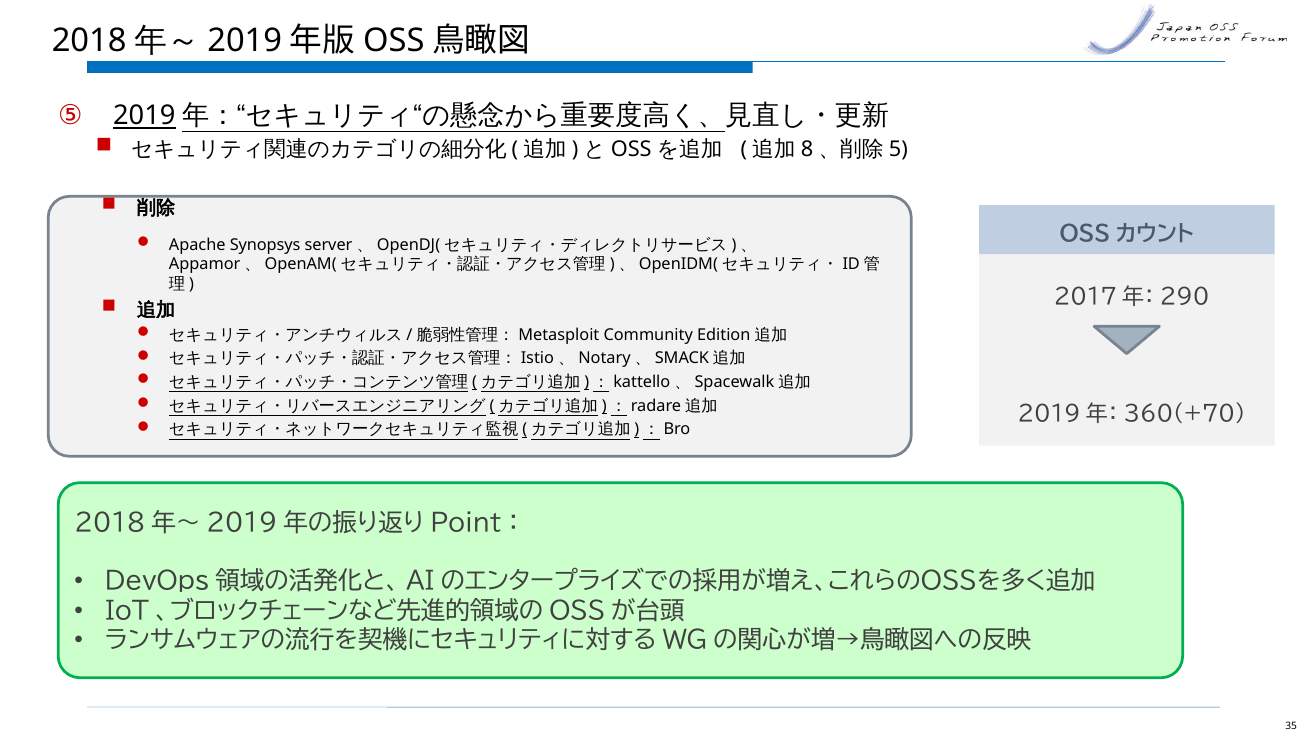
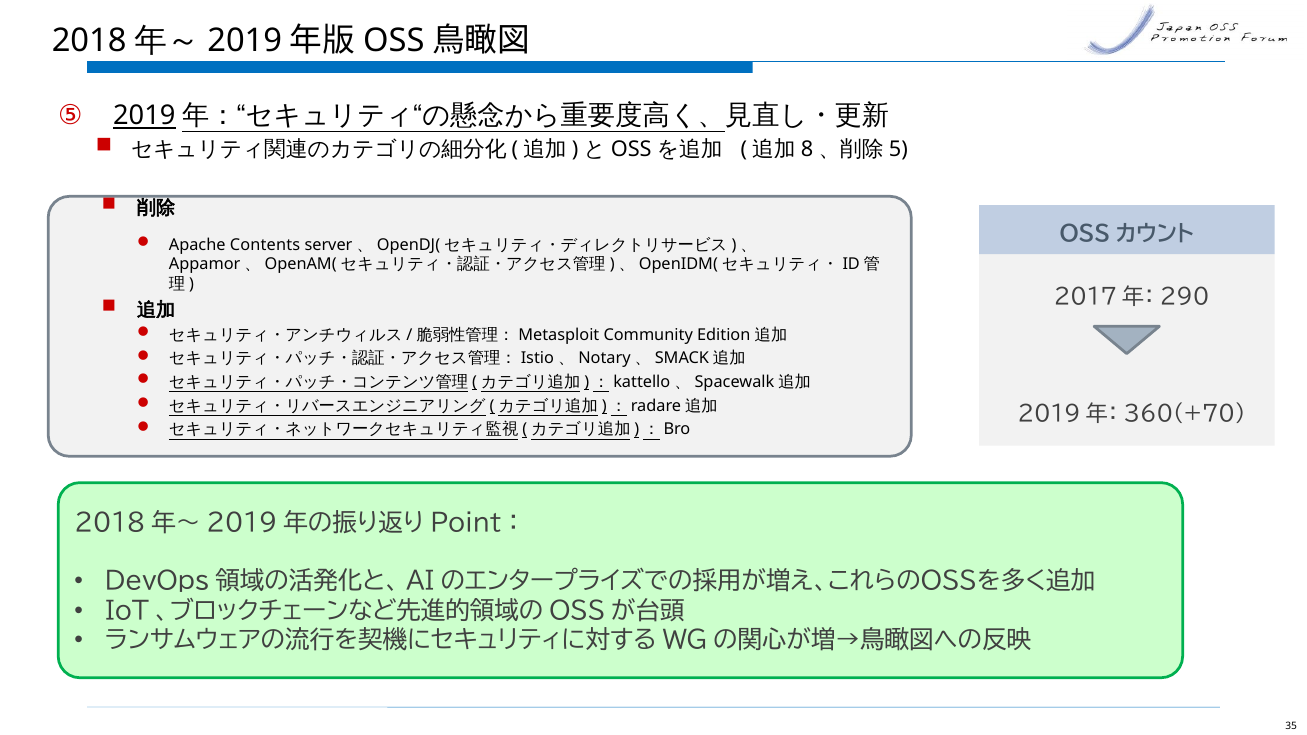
Synopsys: Synopsys -> Contents
